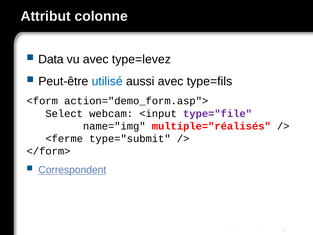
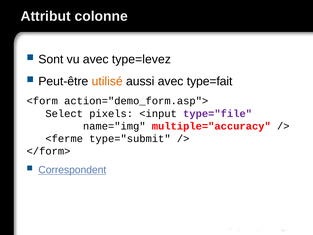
Data: Data -> Sont
utilisé colour: blue -> orange
type=fils: type=fils -> type=fait
webcam: webcam -> pixels
multiple="réalisés: multiple="réalisés -> multiple="accuracy
